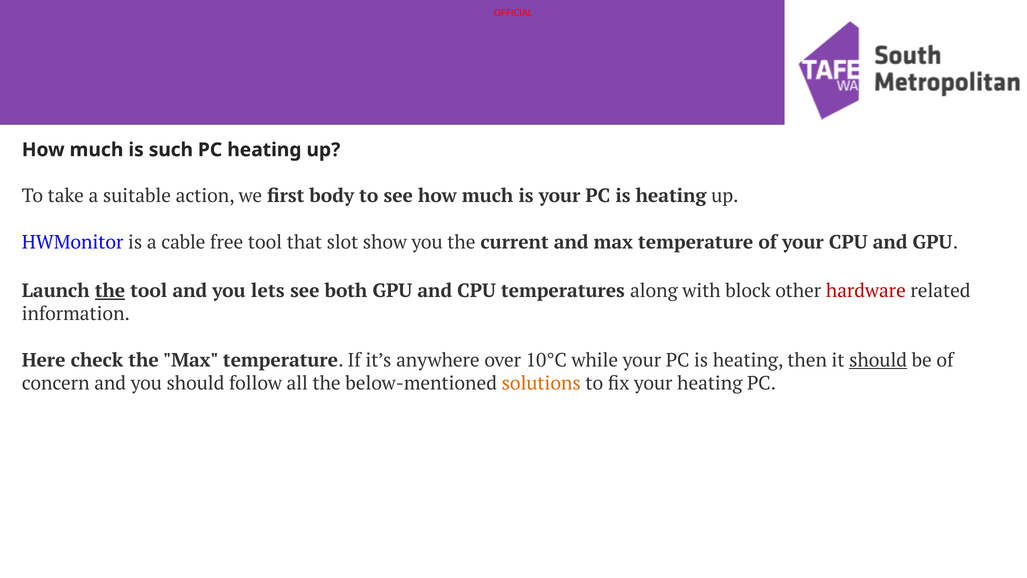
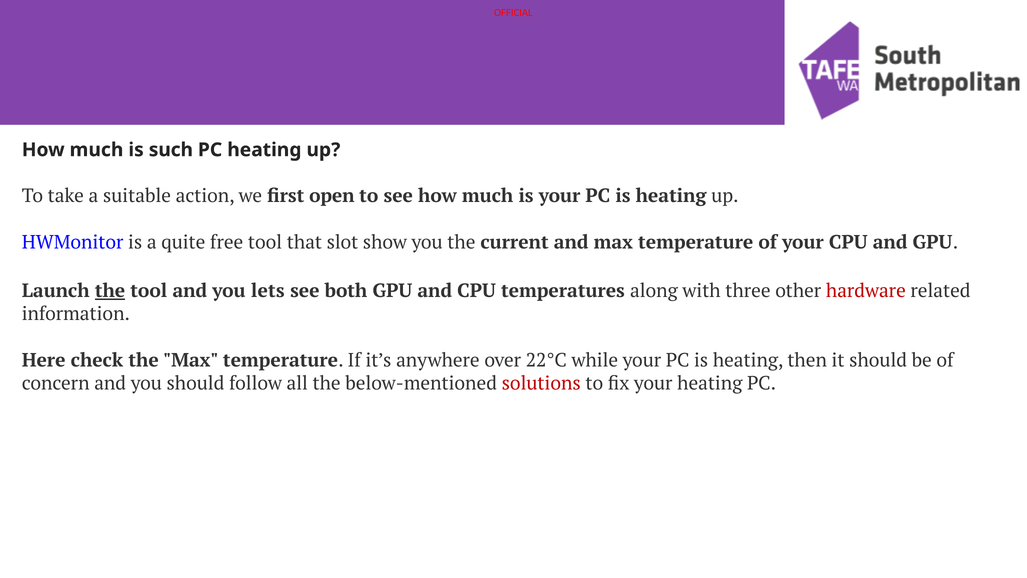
body: body -> open
cable: cable -> quite
block: block -> three
10°C: 10°C -> 22°C
should at (878, 360) underline: present -> none
solutions colour: orange -> red
